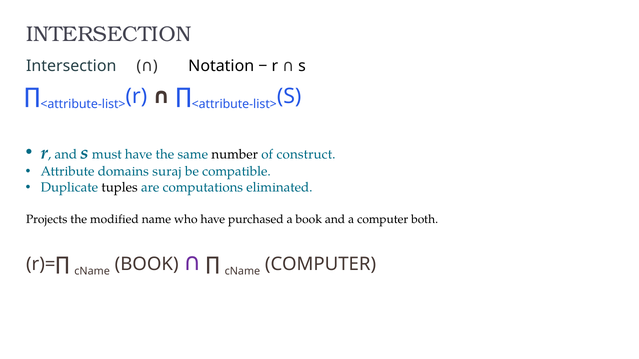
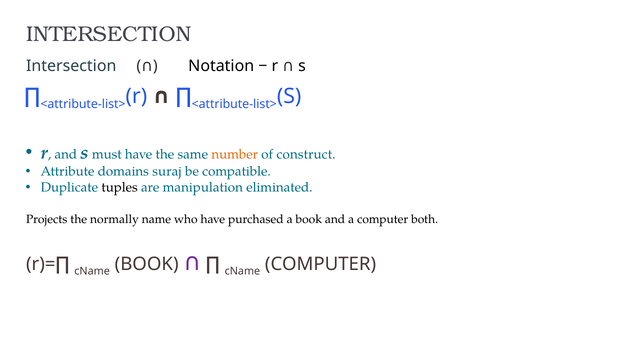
number colour: black -> orange
computations: computations -> manipulation
modified: modified -> normally
